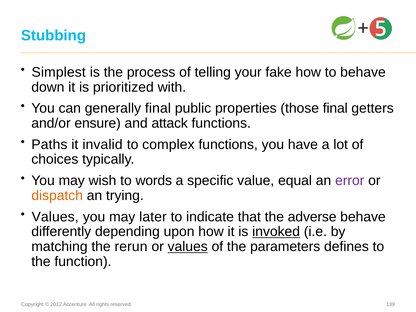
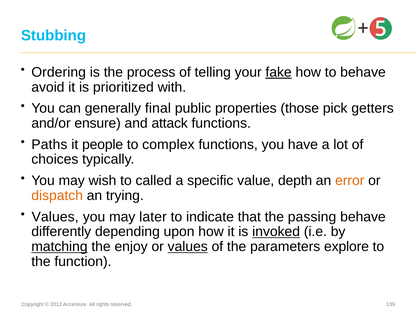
Simplest: Simplest -> Ordering
fake underline: none -> present
down: down -> avoid
those final: final -> pick
invalid: invalid -> people
words: words -> called
equal: equal -> depth
error colour: purple -> orange
adverse: adverse -> passing
matching underline: none -> present
rerun: rerun -> enjoy
defines: defines -> explore
